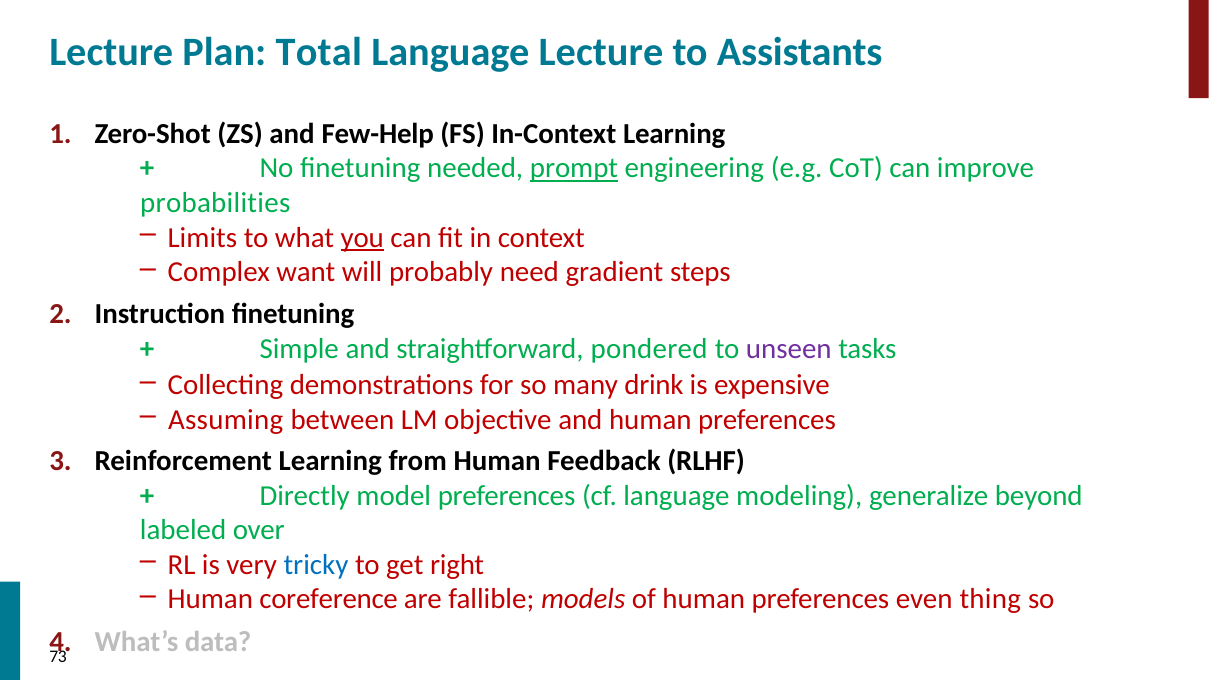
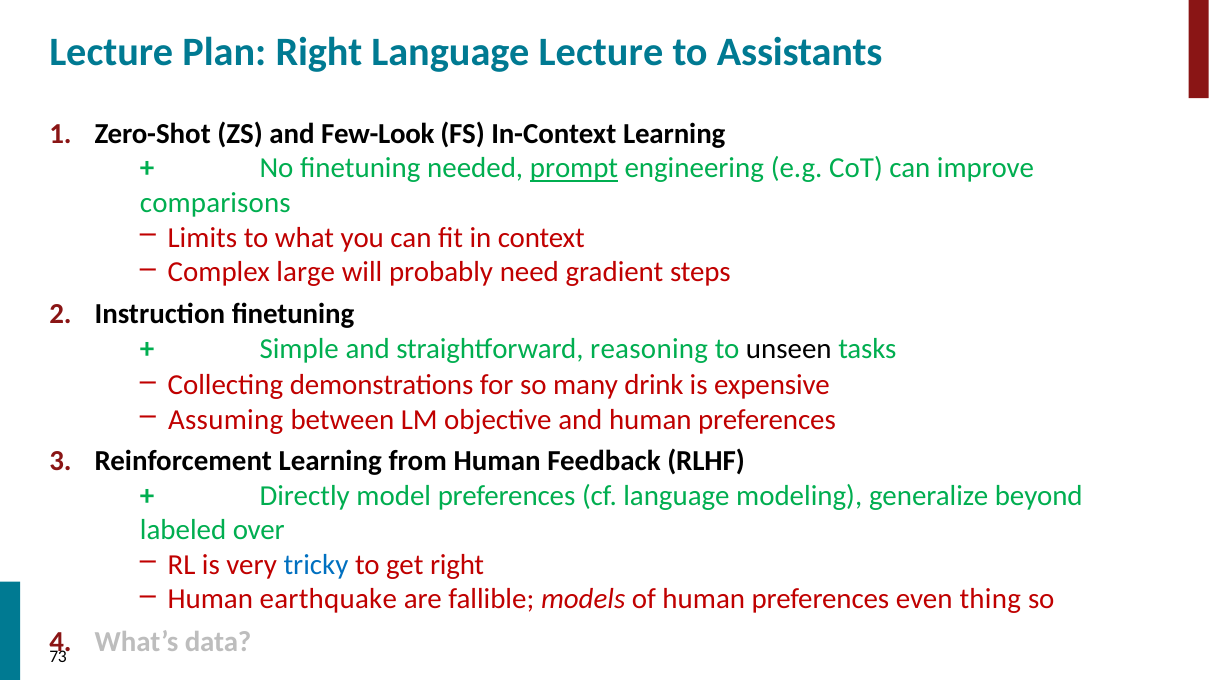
Plan Total: Total -> Right
Few-Help: Few-Help -> Few-Look
probabilities: probabilities -> comparisons
you underline: present -> none
want: want -> large
pondered: pondered -> reasoning
unseen colour: purple -> black
coreference: coreference -> earthquake
